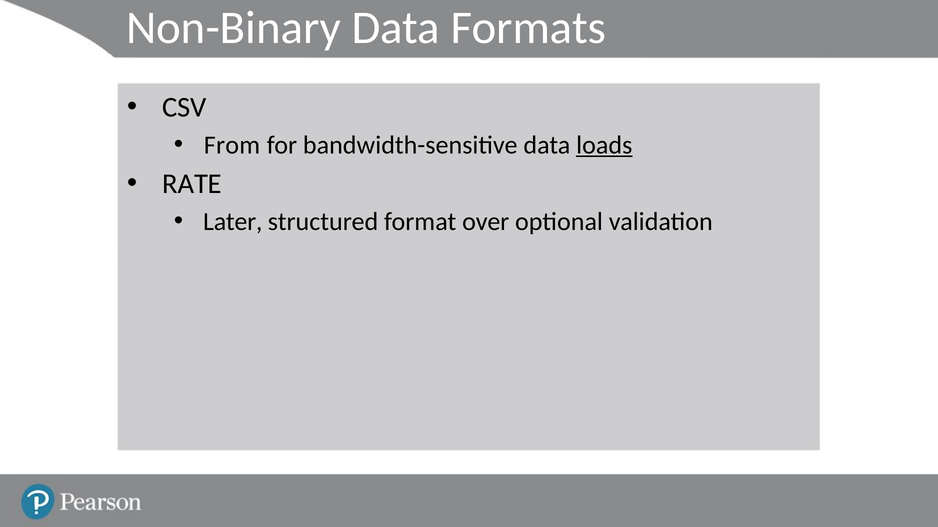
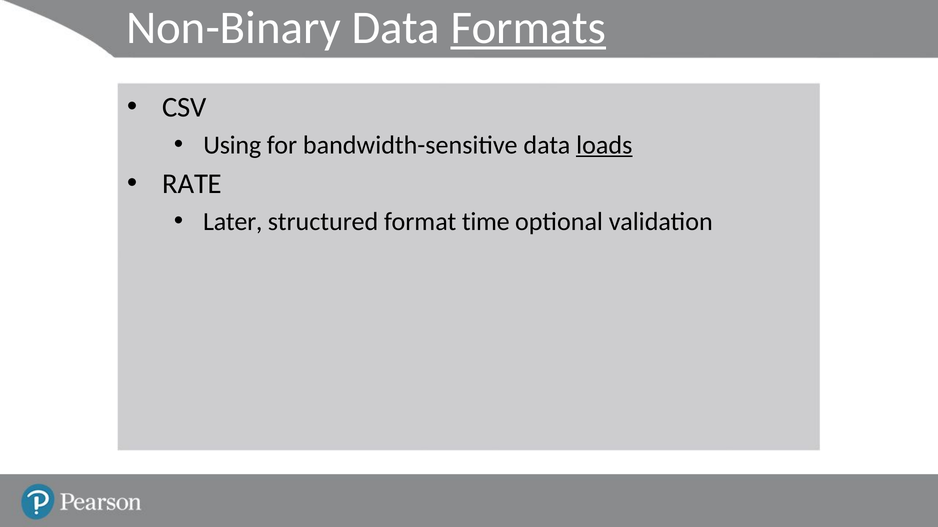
Formats underline: none -> present
From: From -> Using
over: over -> time
